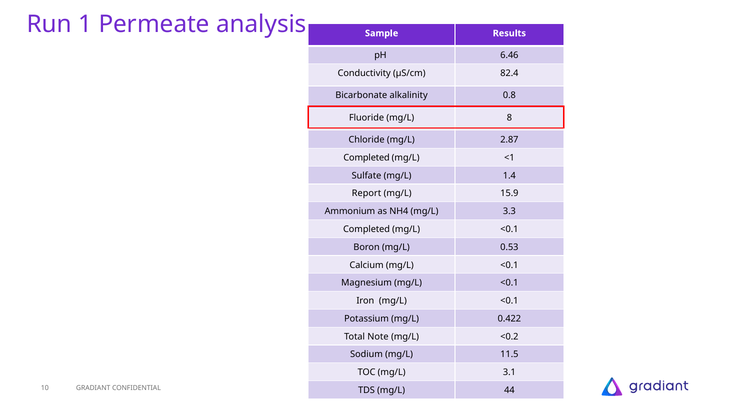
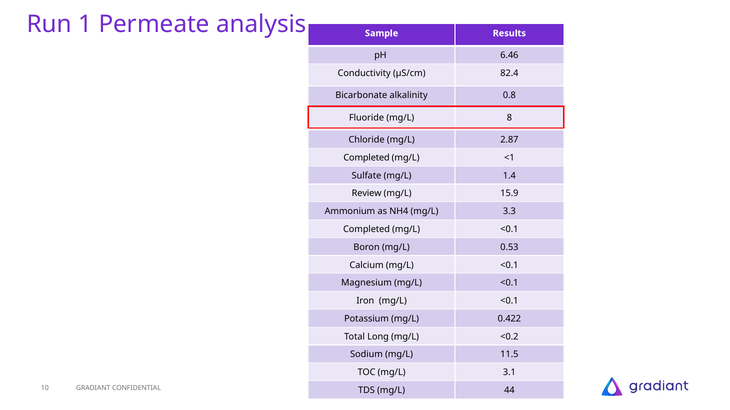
Report: Report -> Review
Note: Note -> Long
